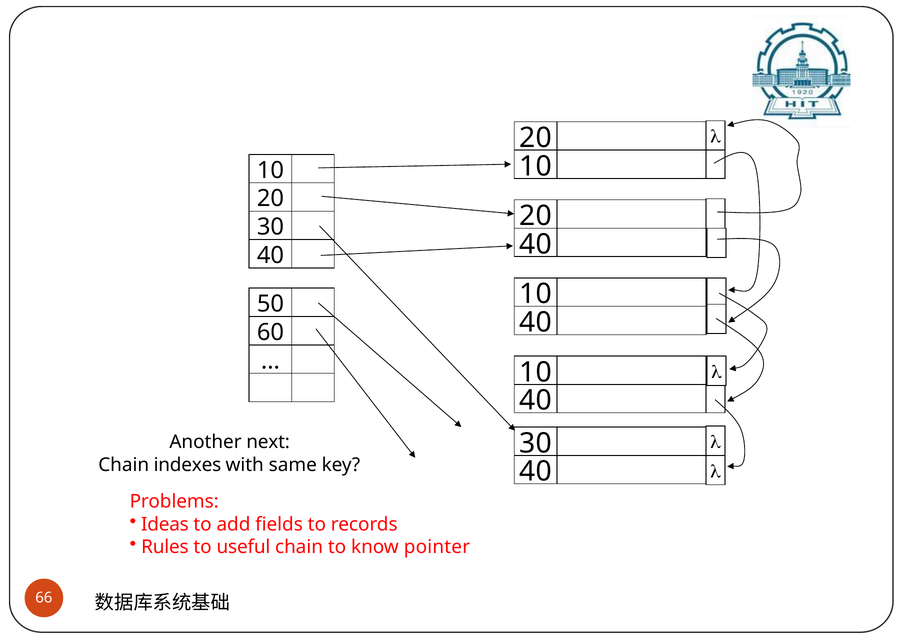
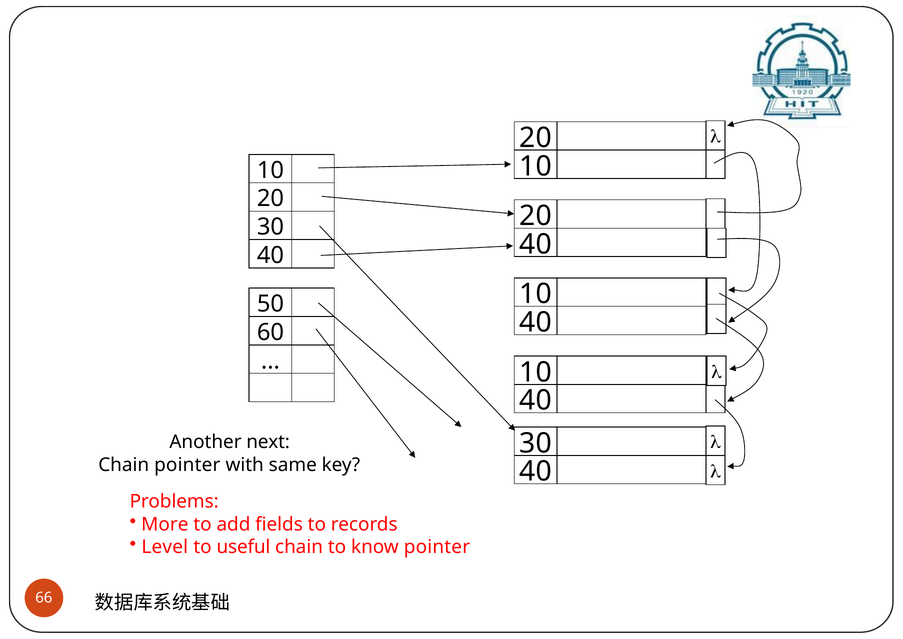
Chain indexes: indexes -> pointer
Ideas: Ideas -> More
Rules: Rules -> Level
